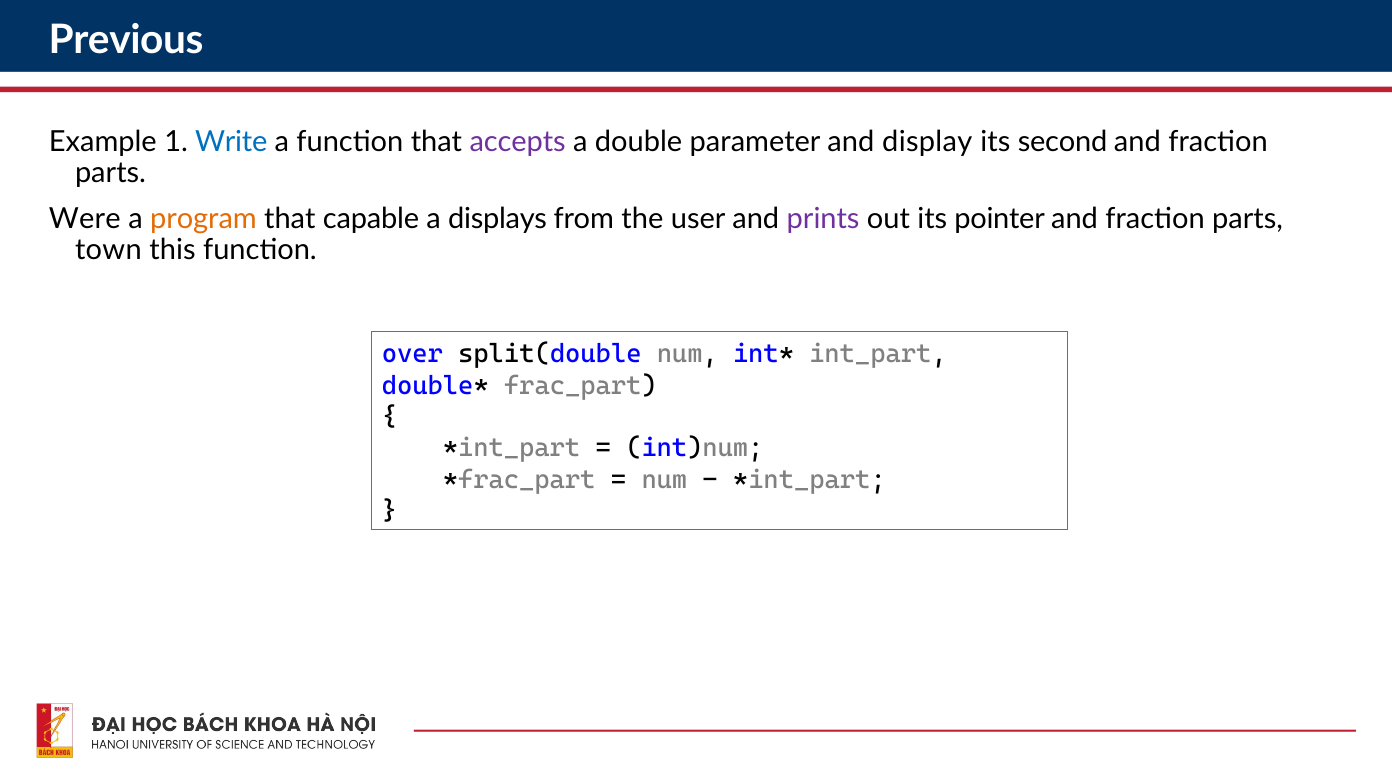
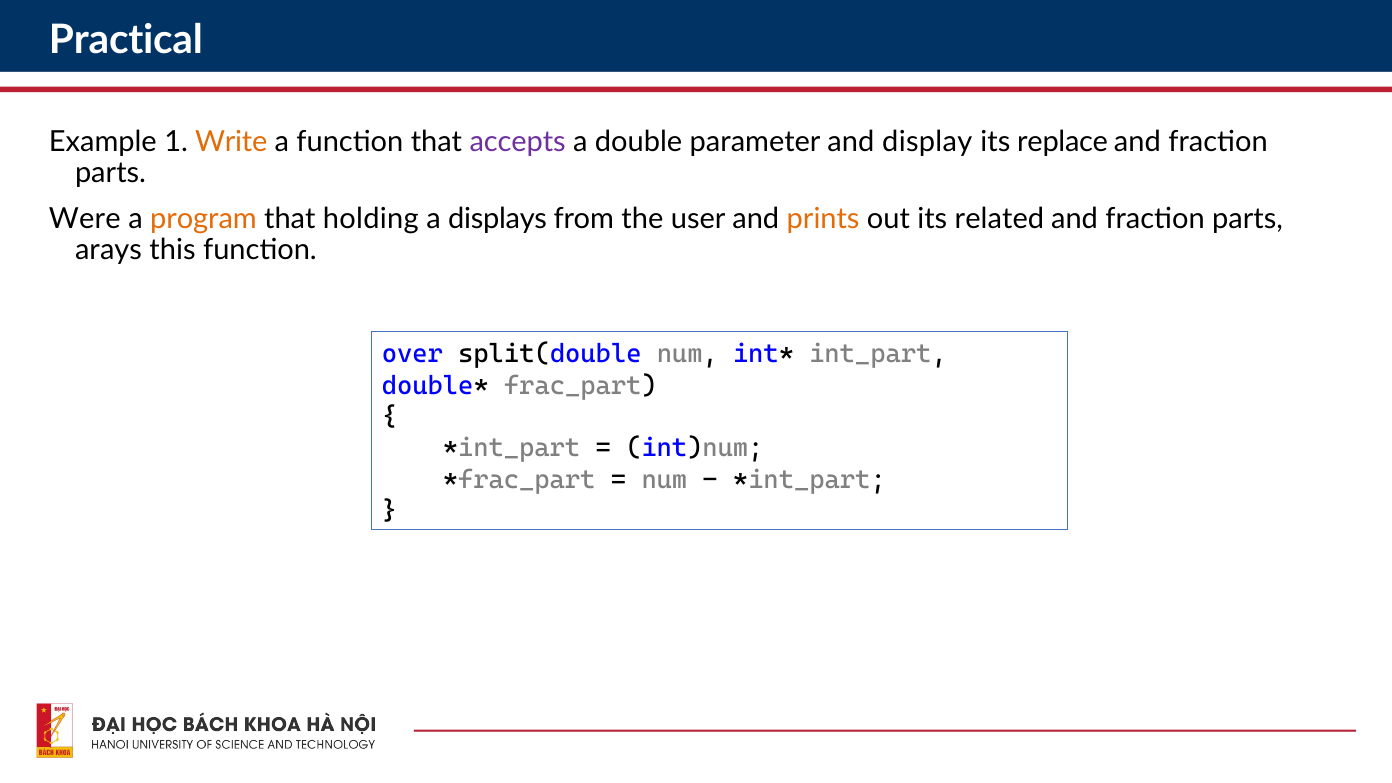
Previous: Previous -> Practical
Write colour: blue -> orange
second: second -> replace
capable: capable -> holding
prints colour: purple -> orange
pointer: pointer -> related
town: town -> arays
